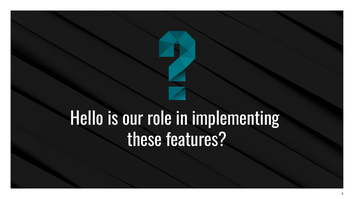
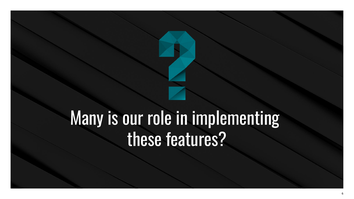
Hello: Hello -> Many
